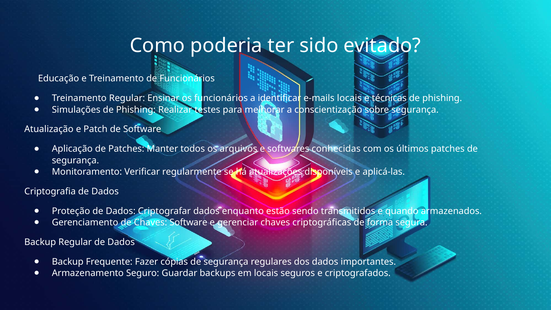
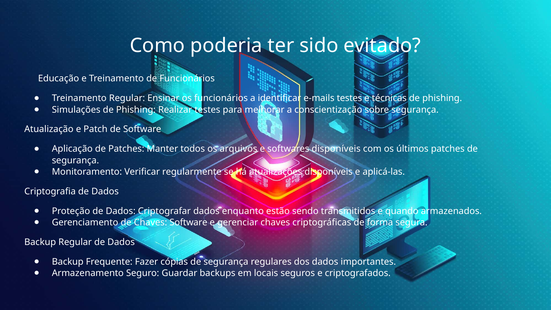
e-mails locais: locais -> testes
softwares conhecidas: conhecidas -> disponíveis
